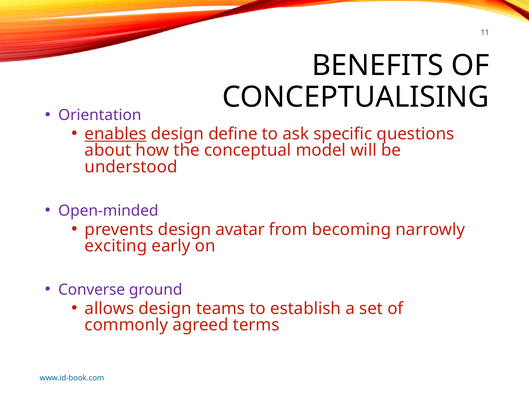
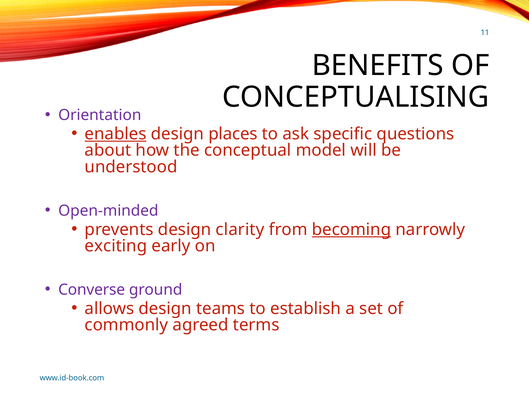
define: define -> places
avatar: avatar -> clarity
becoming underline: none -> present
